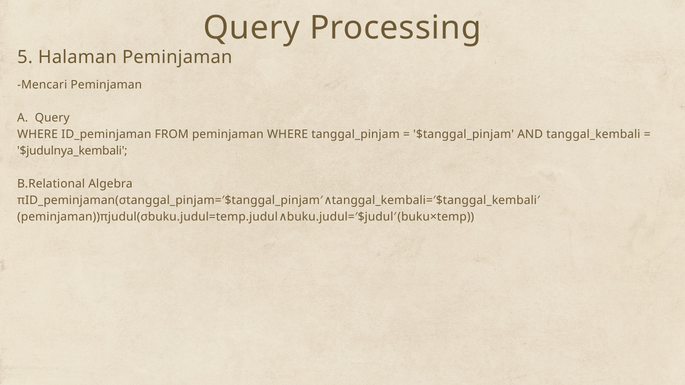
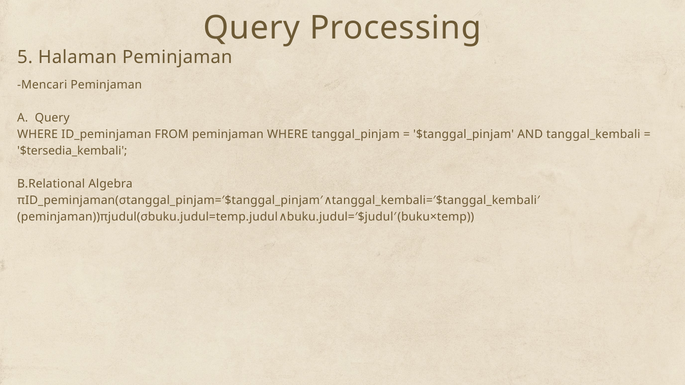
$judulnya_kembali: $judulnya_kembali -> $tersedia_kembali
